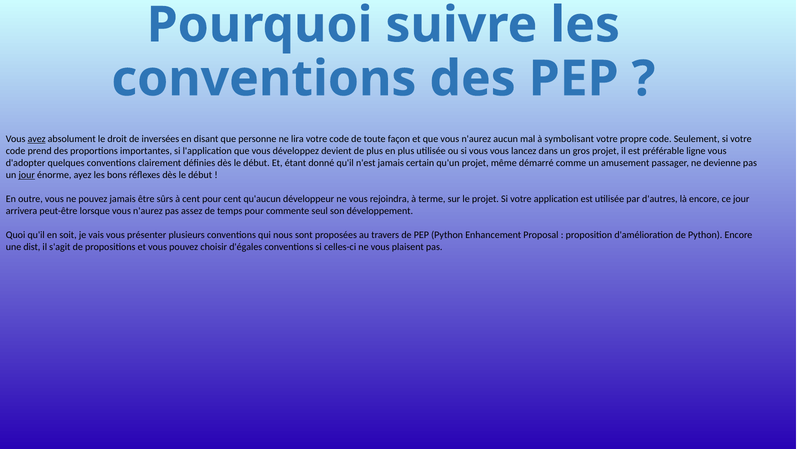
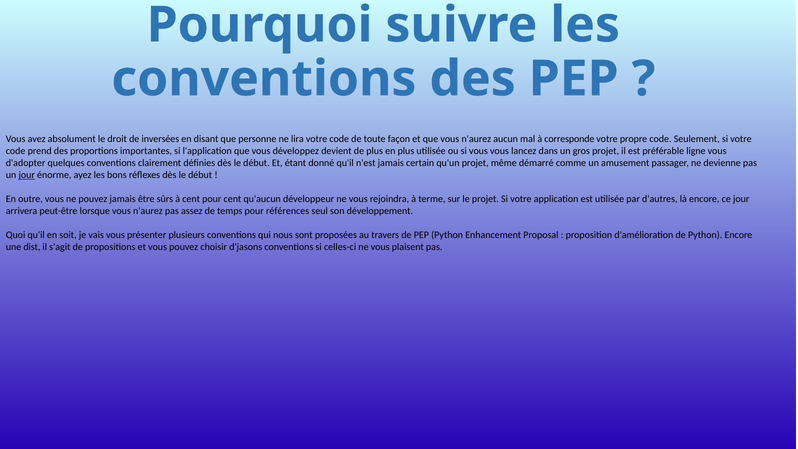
avez underline: present -> none
symbolisant: symbolisant -> corresponde
commente: commente -> références
d'égales: d'égales -> d'jasons
